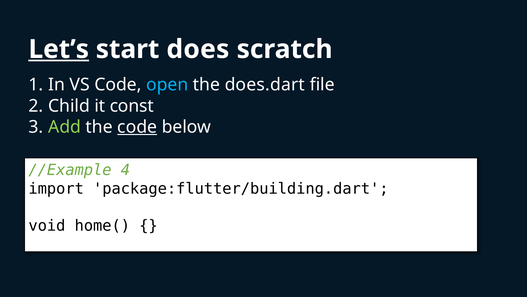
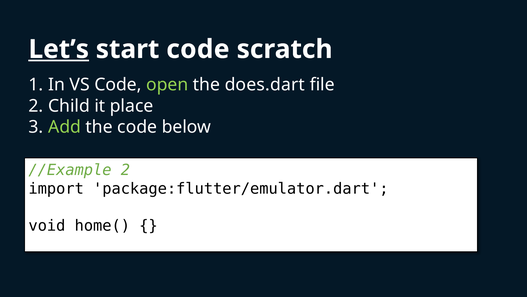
start does: does -> code
open colour: light blue -> light green
const: const -> place
code at (137, 127) underline: present -> none
//Example 4: 4 -> 2
package:flutter/building.dart: package:flutter/building.dart -> package:flutter/emulator.dart
